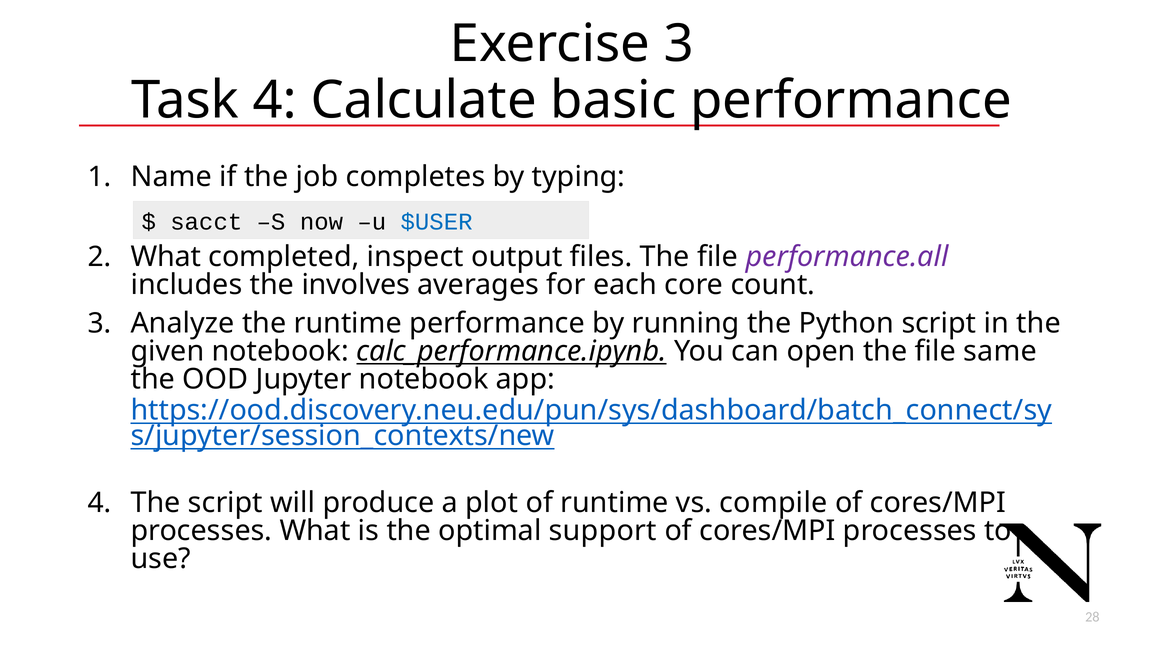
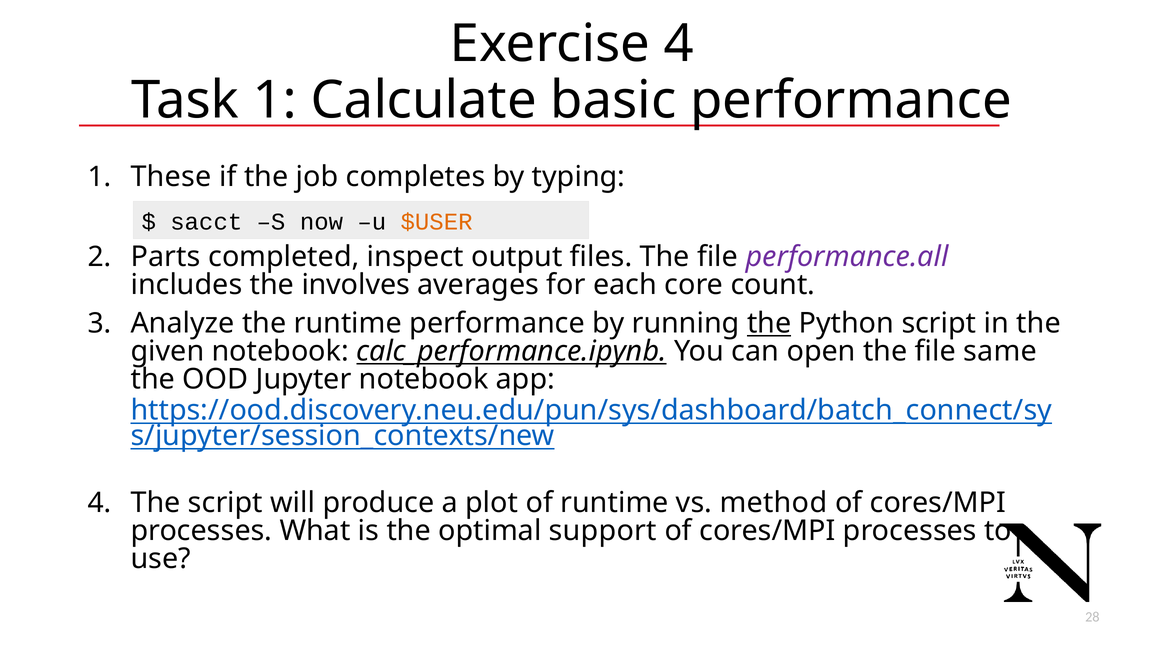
Exercise 3: 3 -> 4
Task 4: 4 -> 1
Name: Name -> These
$USER colour: blue -> orange
2 What: What -> Parts
the at (769, 324) underline: none -> present
compile: compile -> method
